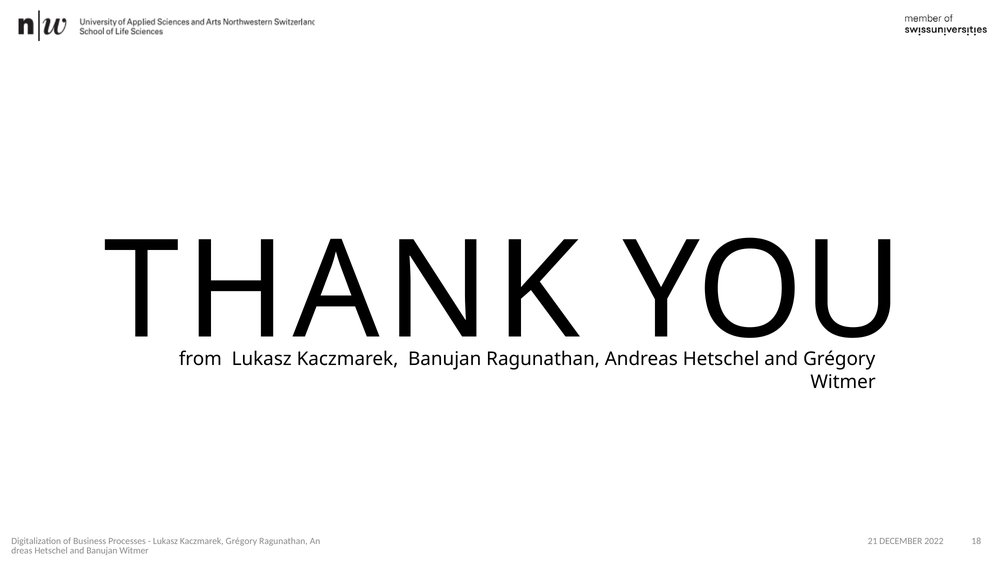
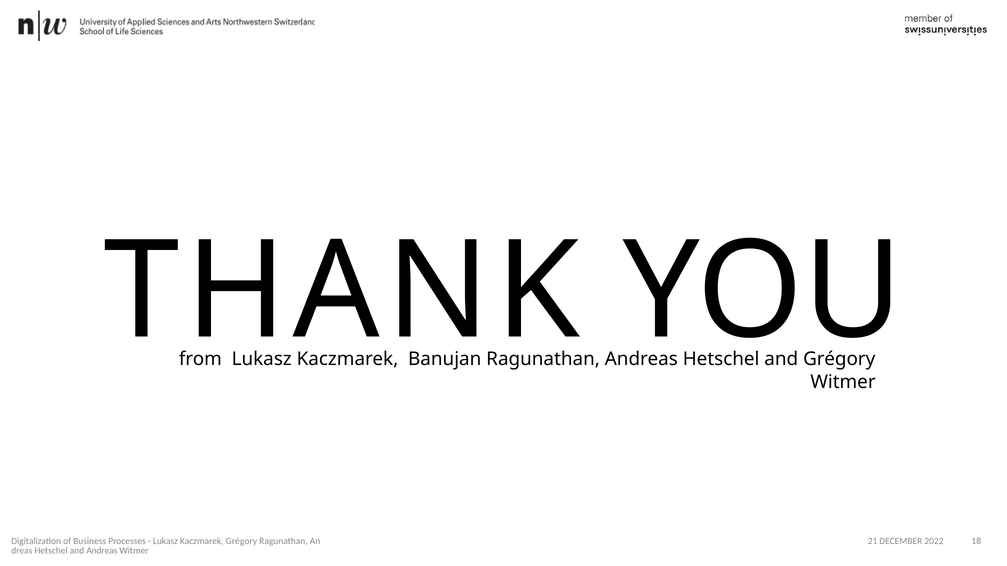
and Banujan: Banujan -> Andreas
